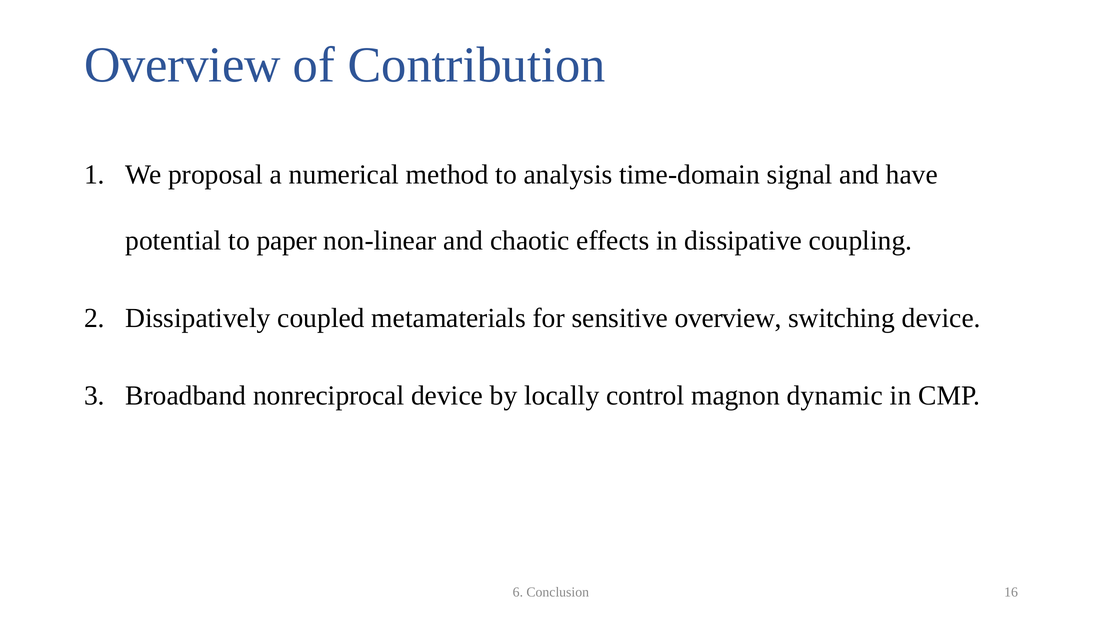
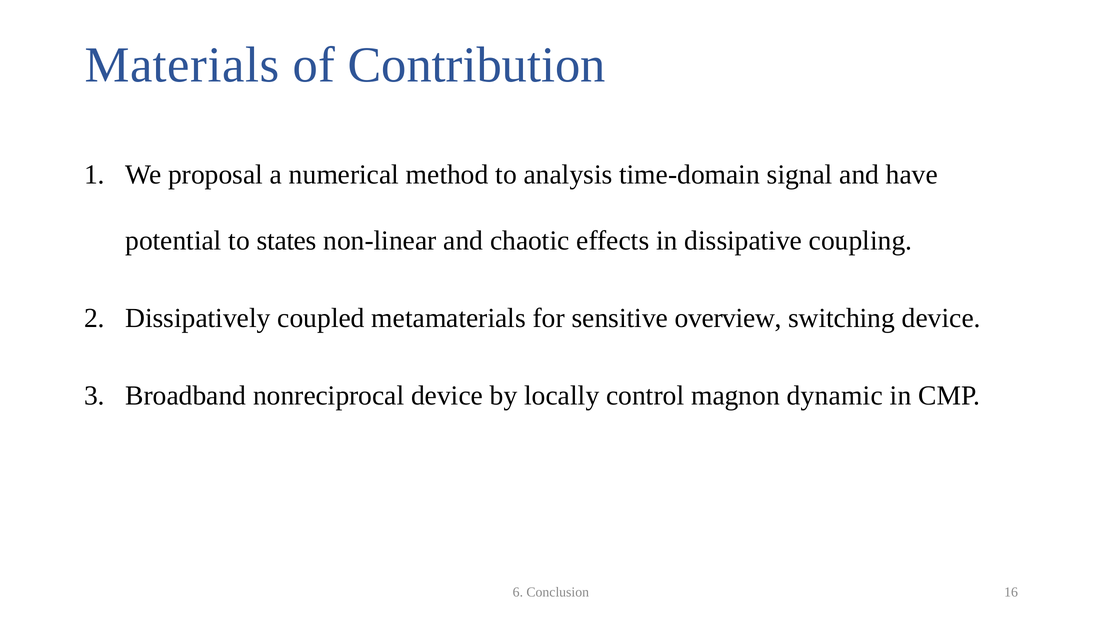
Overview at (182, 65): Overview -> Materials
paper: paper -> states
